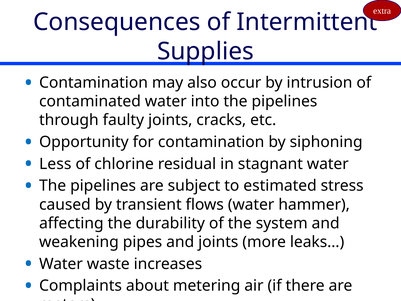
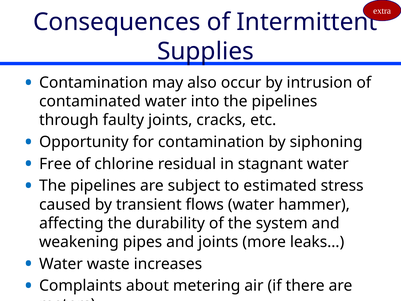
Less: Less -> Free
